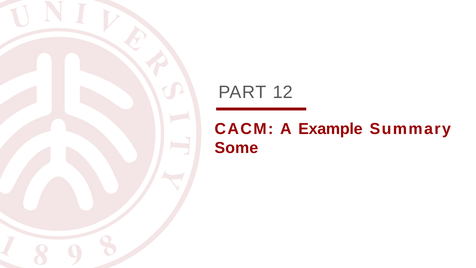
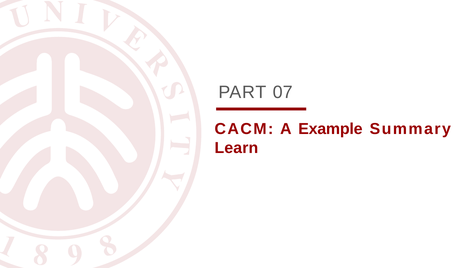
12: 12 -> 07
Some: Some -> Learn
